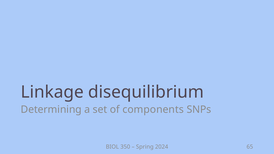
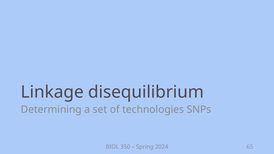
components: components -> technologies
